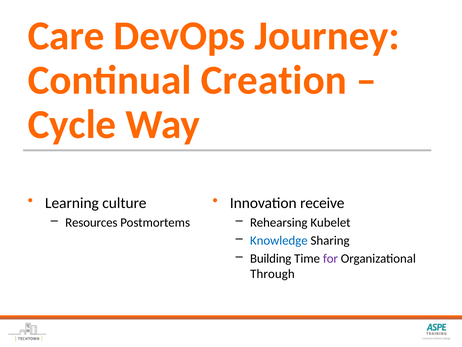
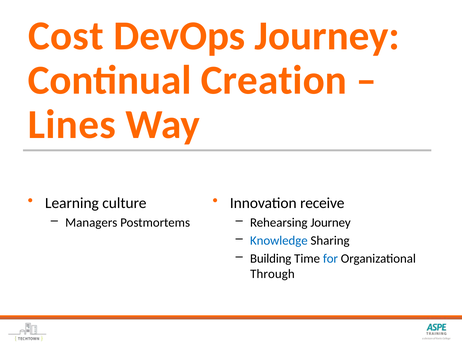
Care: Care -> Cost
Cycle: Cycle -> Lines
Resources: Resources -> Managers
Rehearsing Kubelet: Kubelet -> Journey
for colour: purple -> blue
